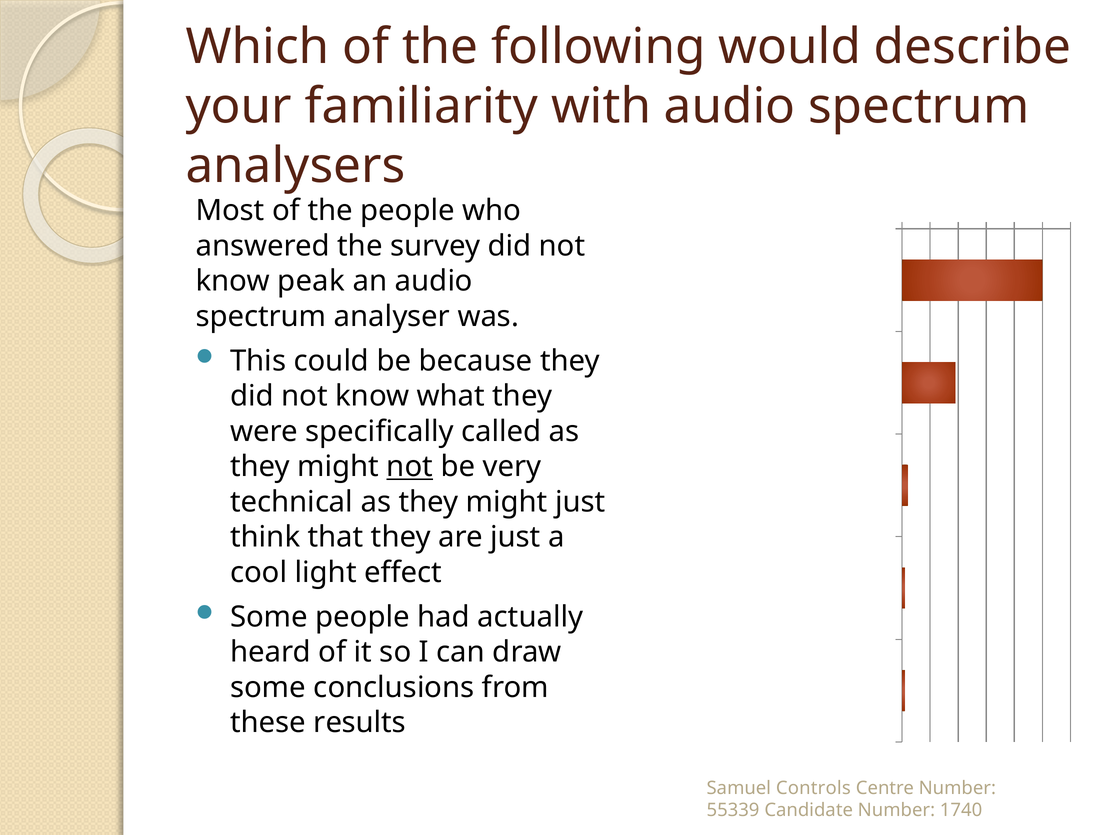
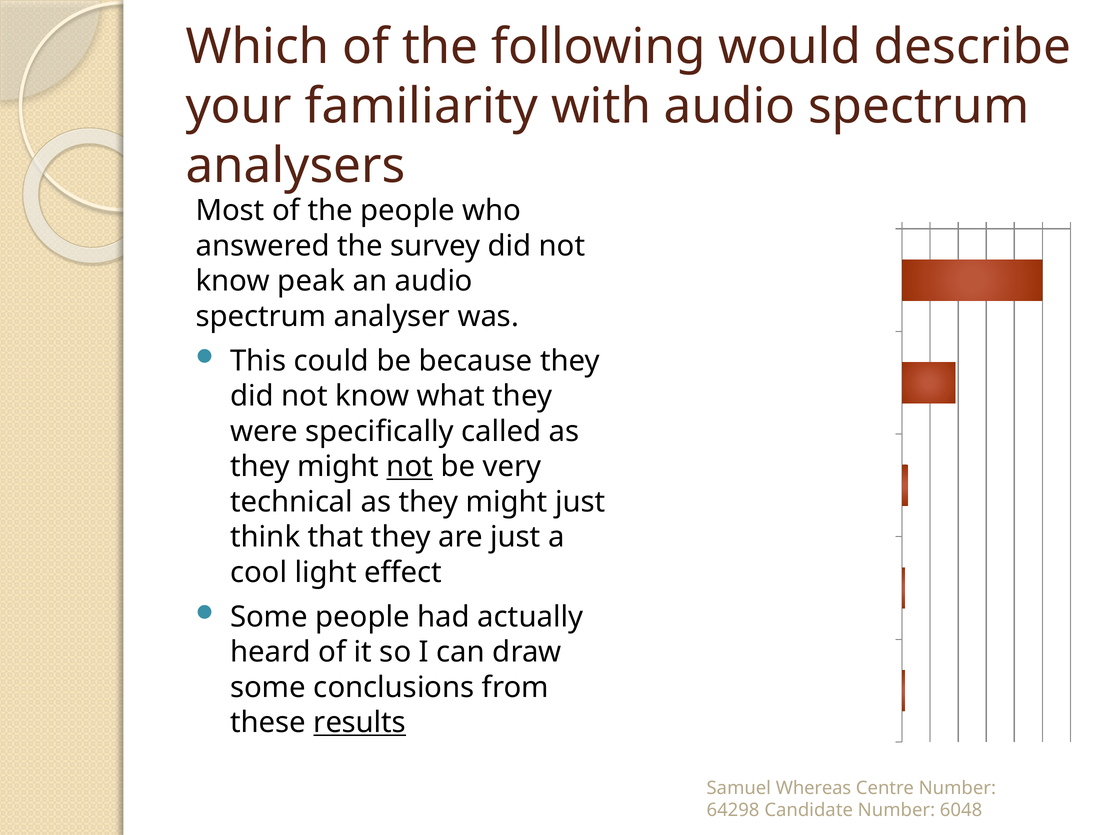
results underline: none -> present
Controls: Controls -> Whereas
55339: 55339 -> 64298
1740: 1740 -> 6048
